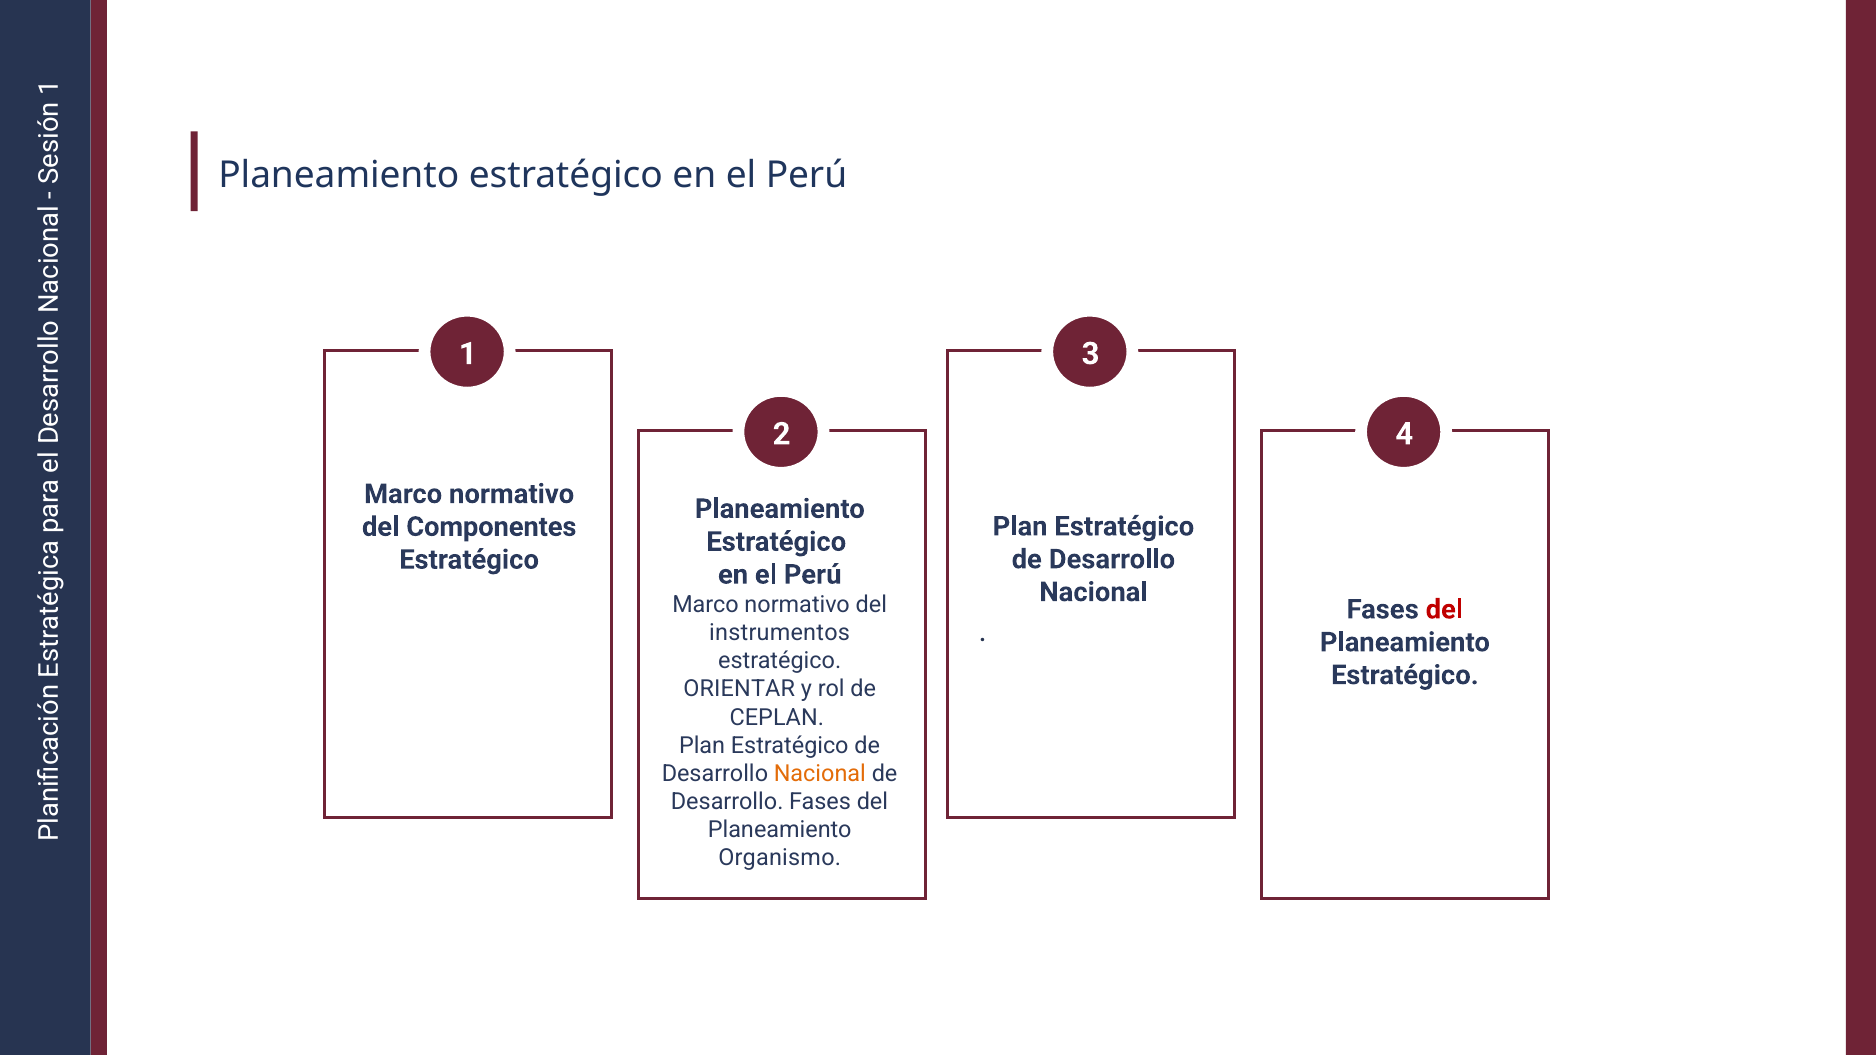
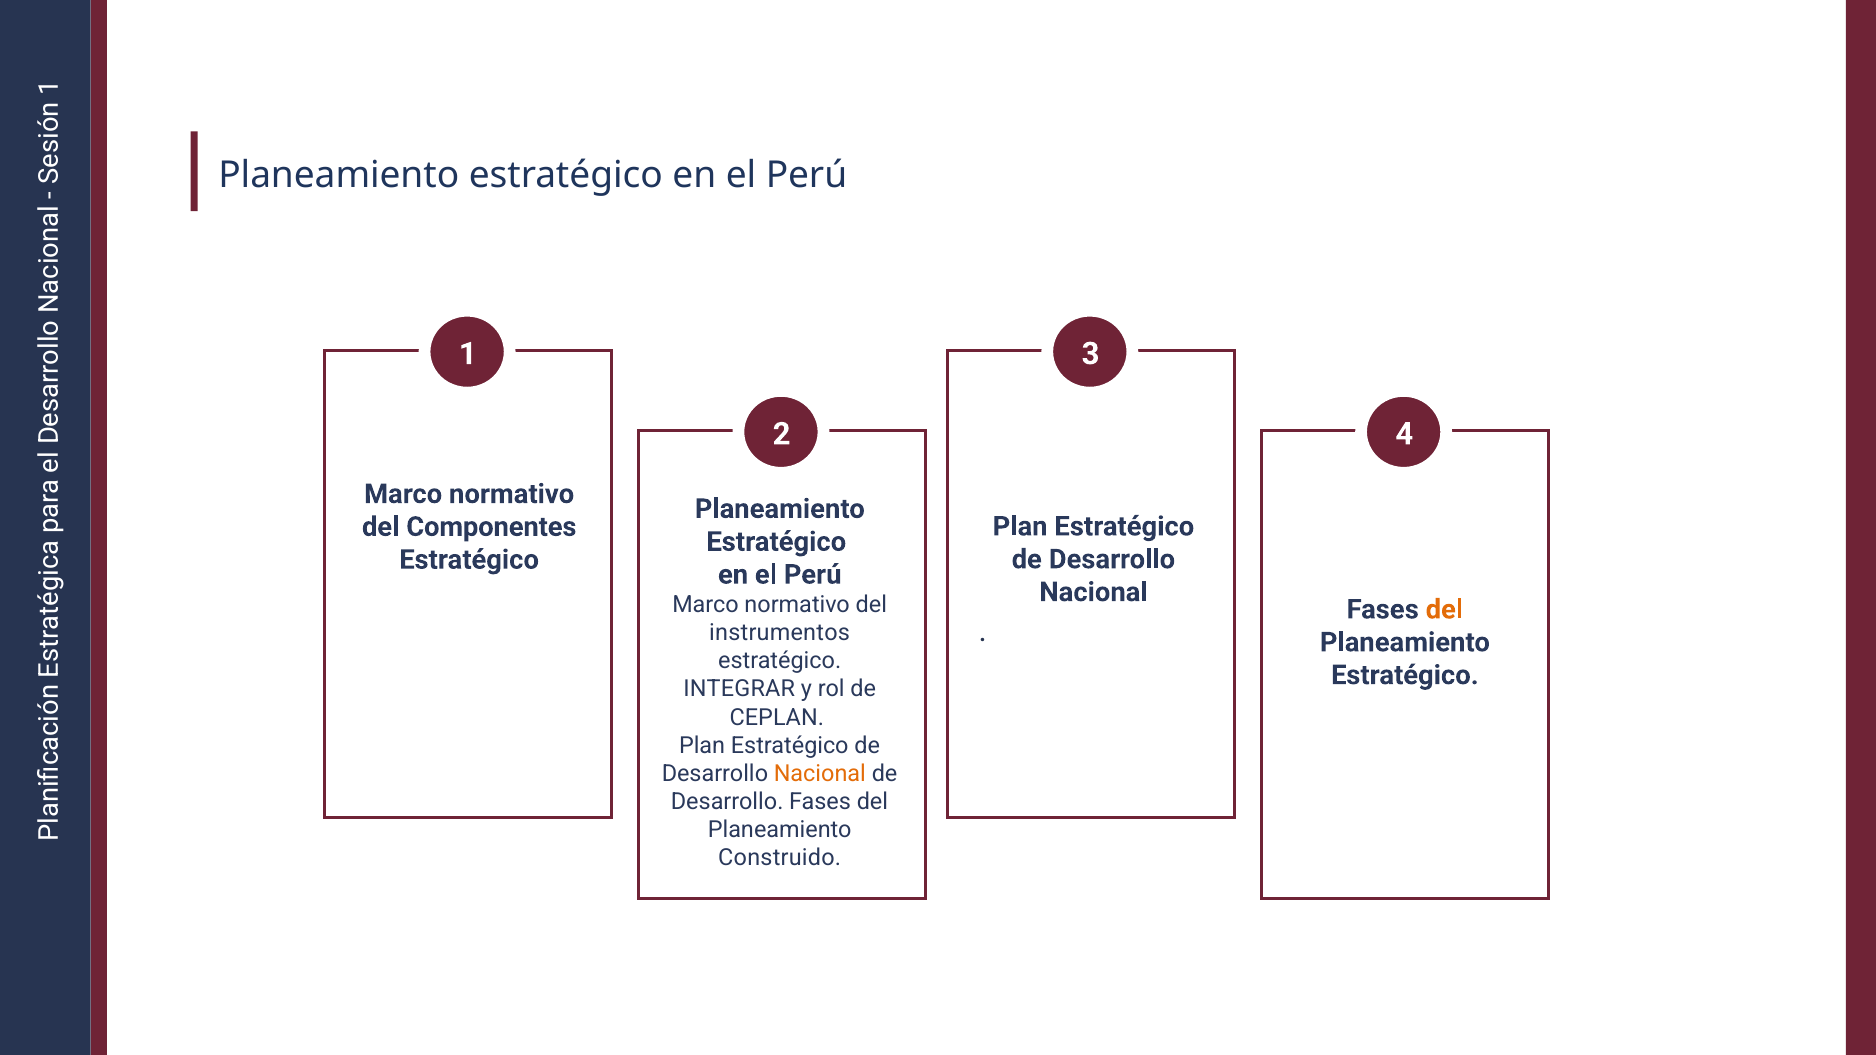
del at (1444, 610) colour: red -> orange
ORIENTAR: ORIENTAR -> INTEGRAR
Organismo: Organismo -> Construido
